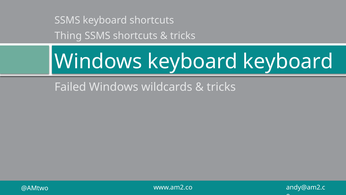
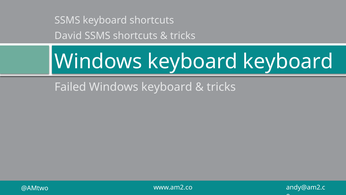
Thing: Thing -> David
wildcards at (167, 87): wildcards -> keyboard
